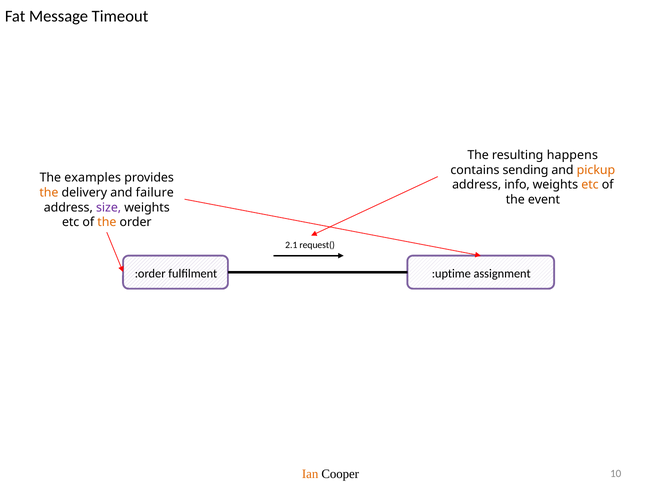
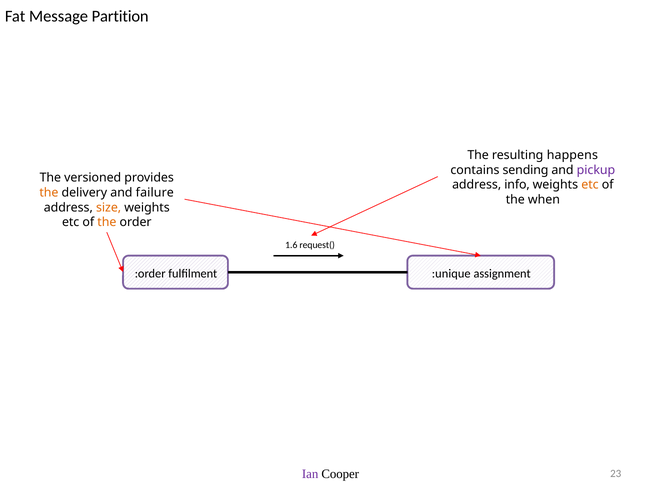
Timeout: Timeout -> Partition
pickup colour: orange -> purple
examples: examples -> versioned
event: event -> when
size colour: purple -> orange
2.1: 2.1 -> 1.6
:uptime: :uptime -> :unique
Ian colour: orange -> purple
10: 10 -> 23
